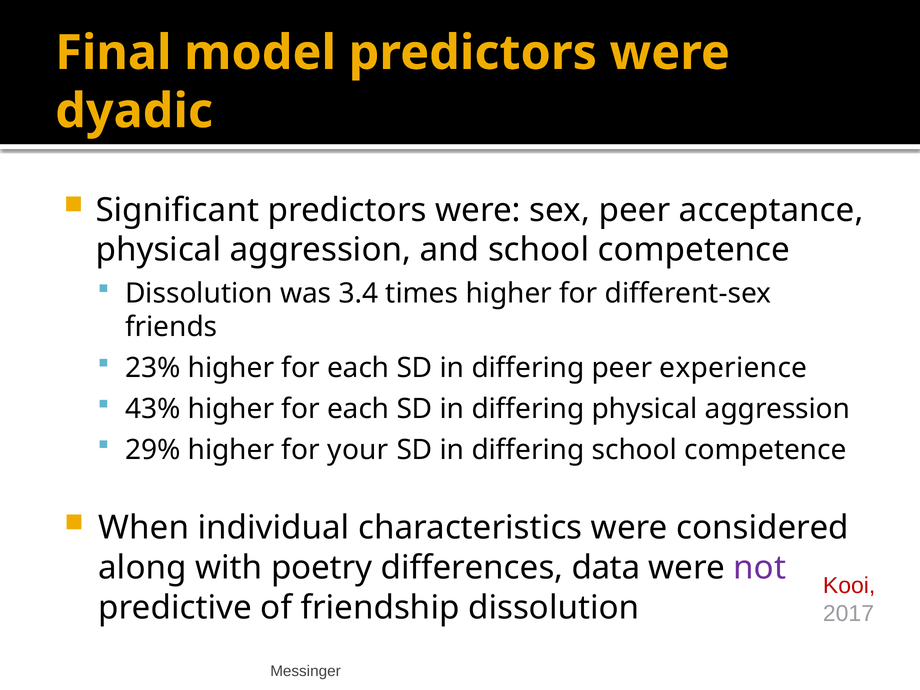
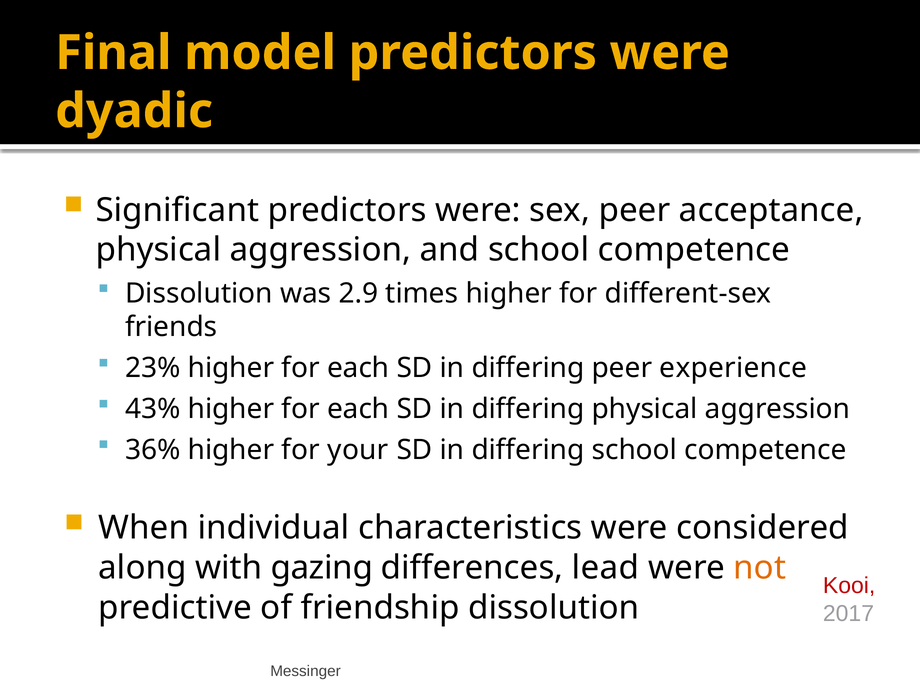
3.4: 3.4 -> 2.9
29%: 29% -> 36%
poetry: poetry -> gazing
data: data -> lead
not colour: purple -> orange
